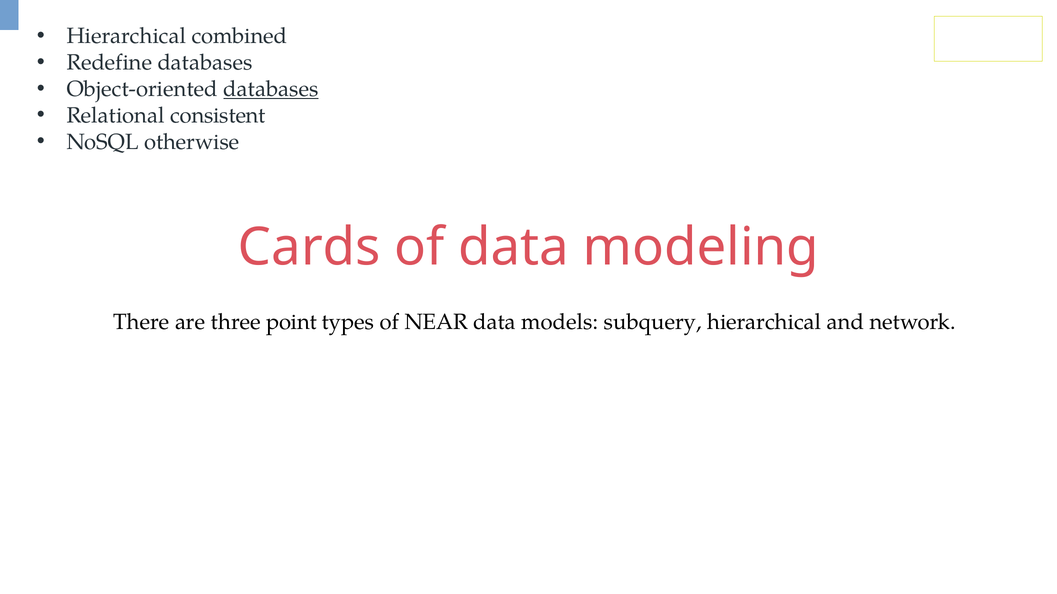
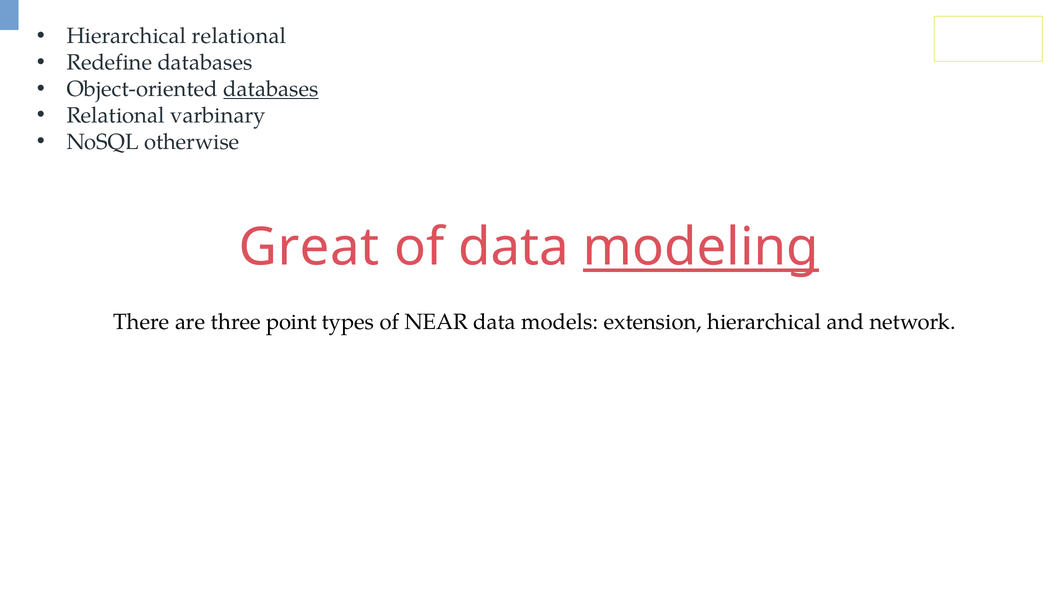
Hierarchical combined: combined -> relational
consistent: consistent -> varbinary
Cards: Cards -> Great
modeling underline: none -> present
subquery: subquery -> extension
